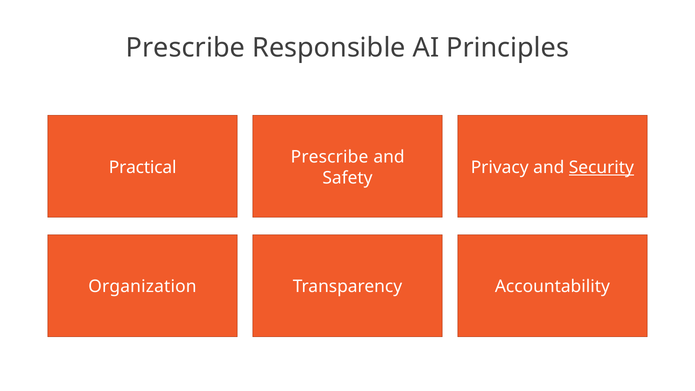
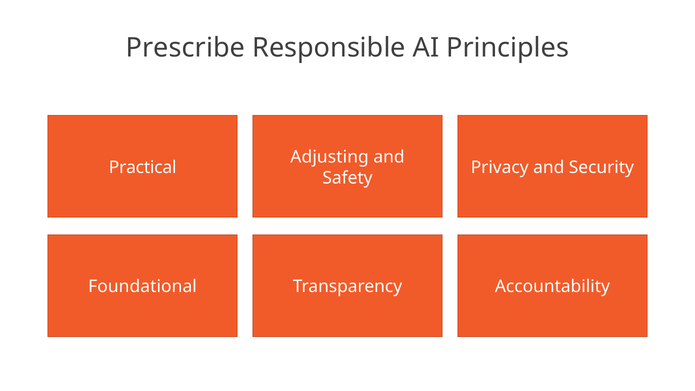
Prescribe at (330, 157): Prescribe -> Adjusting
Security underline: present -> none
Organization: Organization -> Foundational
